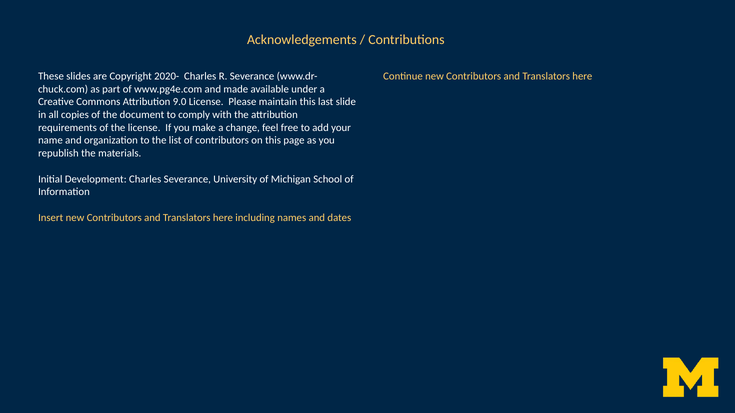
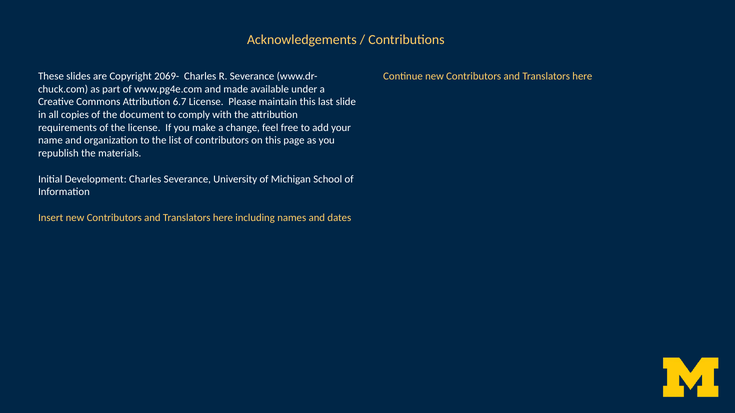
2020-: 2020- -> 2069-
9.0: 9.0 -> 6.7
